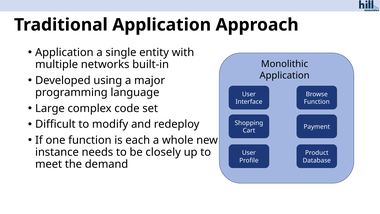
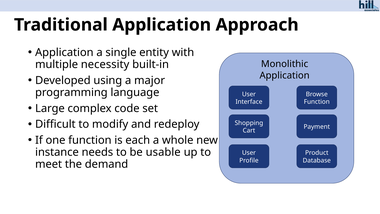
networks: networks -> necessity
closely: closely -> usable
